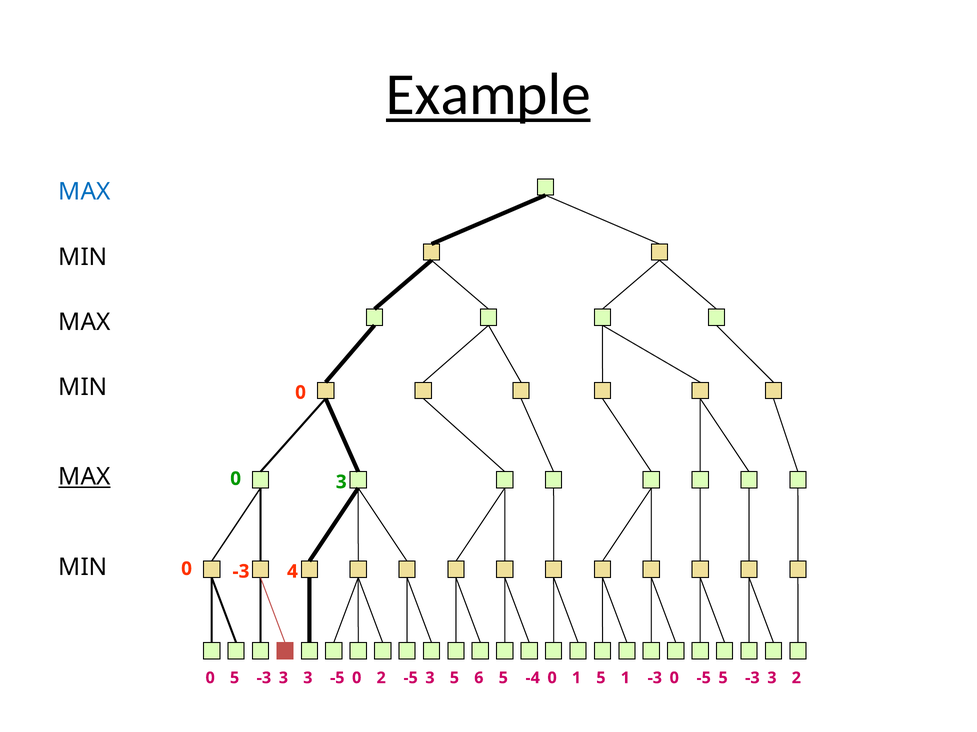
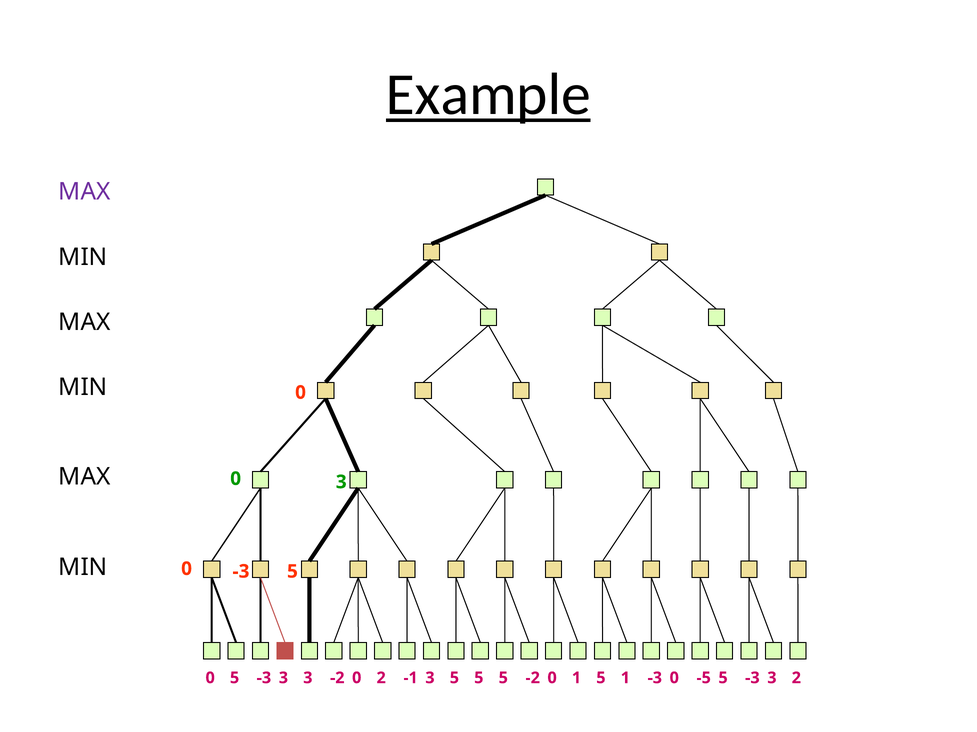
MAX at (84, 192) colour: blue -> purple
MAX at (84, 477) underline: present -> none
0 -3 4: 4 -> 5
-5 at (337, 679): -5 -> -2
-5 at (411, 679): -5 -> -1
5 -3 6: 6 -> 5
-4 at (533, 679): -4 -> -2
